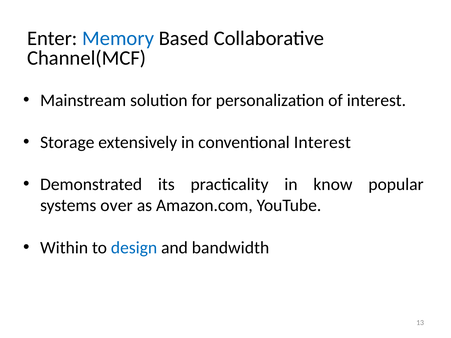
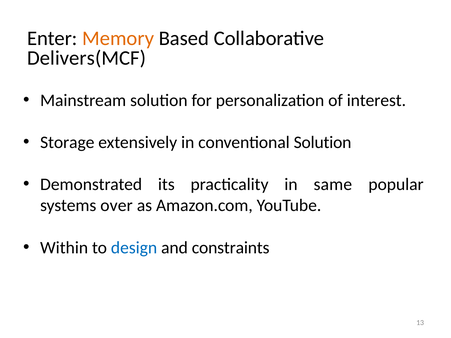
Memory colour: blue -> orange
Channel(MCF: Channel(MCF -> Delivers(MCF
conventional Interest: Interest -> Solution
know: know -> same
bandwidth: bandwidth -> constraints
